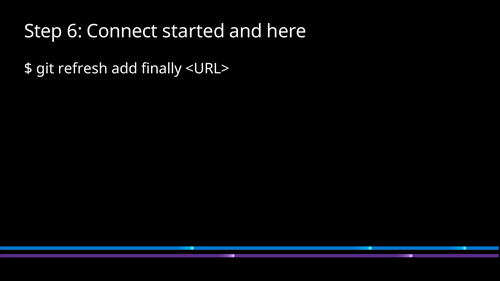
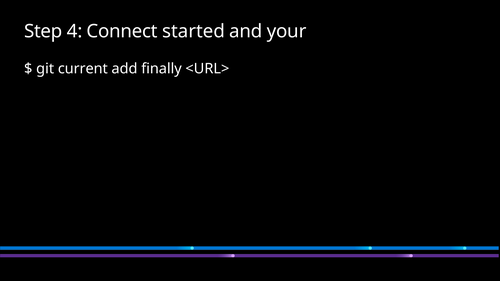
6: 6 -> 4
here: here -> your
refresh: refresh -> current
